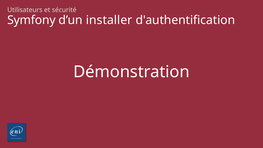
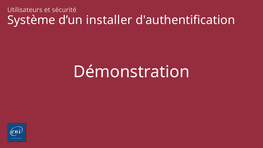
Symfony: Symfony -> Système
